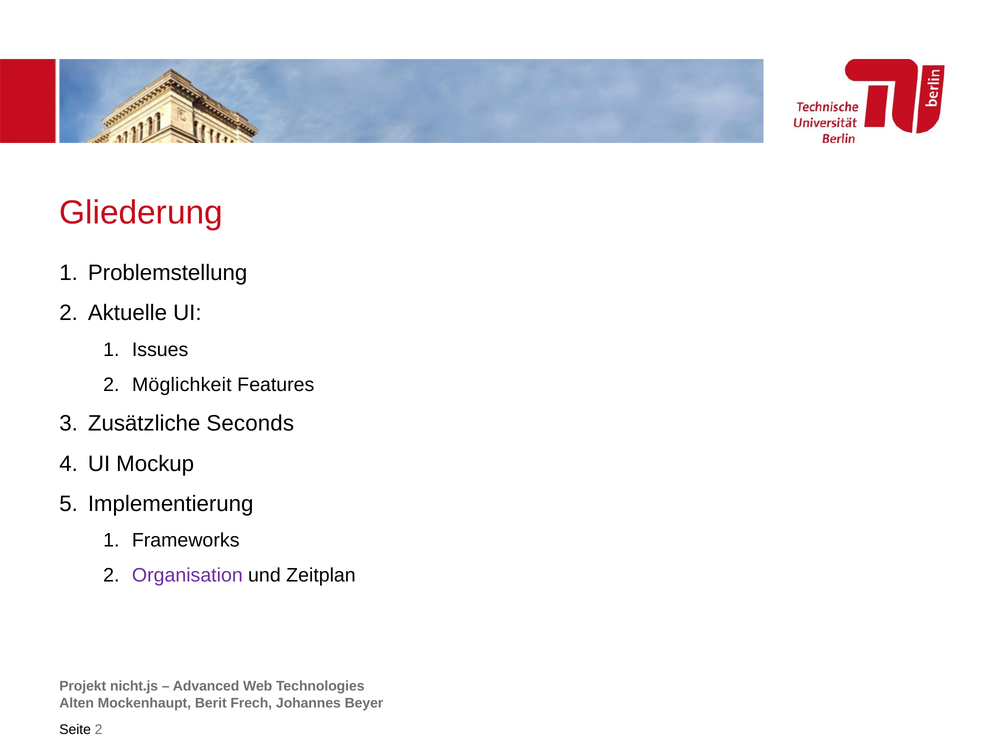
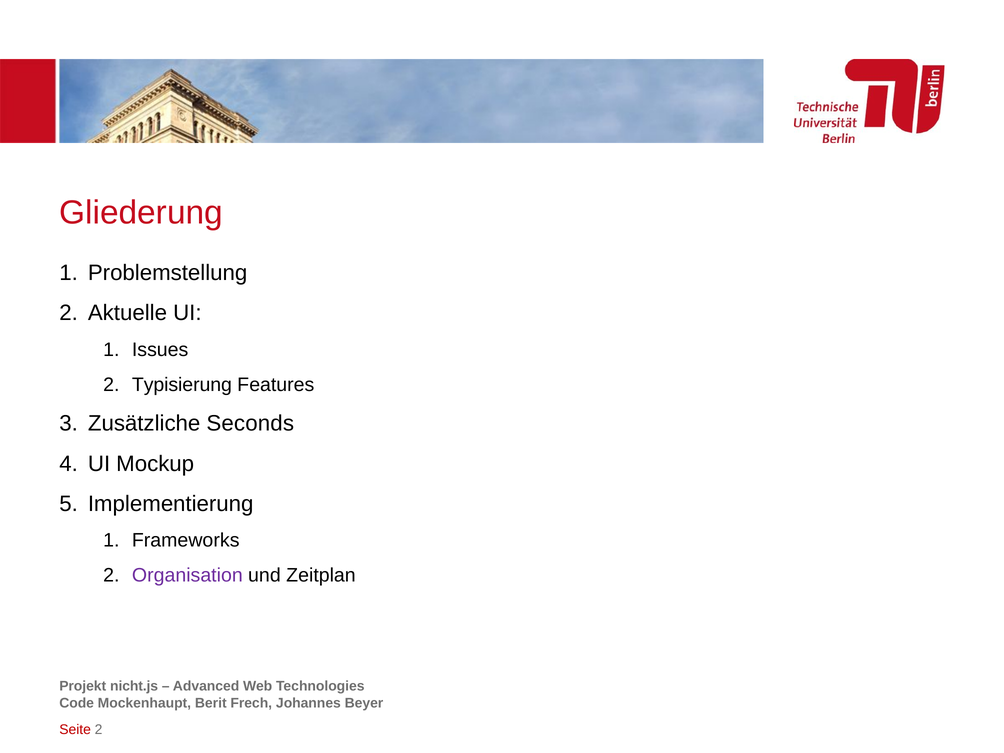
Möglichkeit: Möglichkeit -> Typisierung
Alten: Alten -> Code
Seite colour: black -> red
